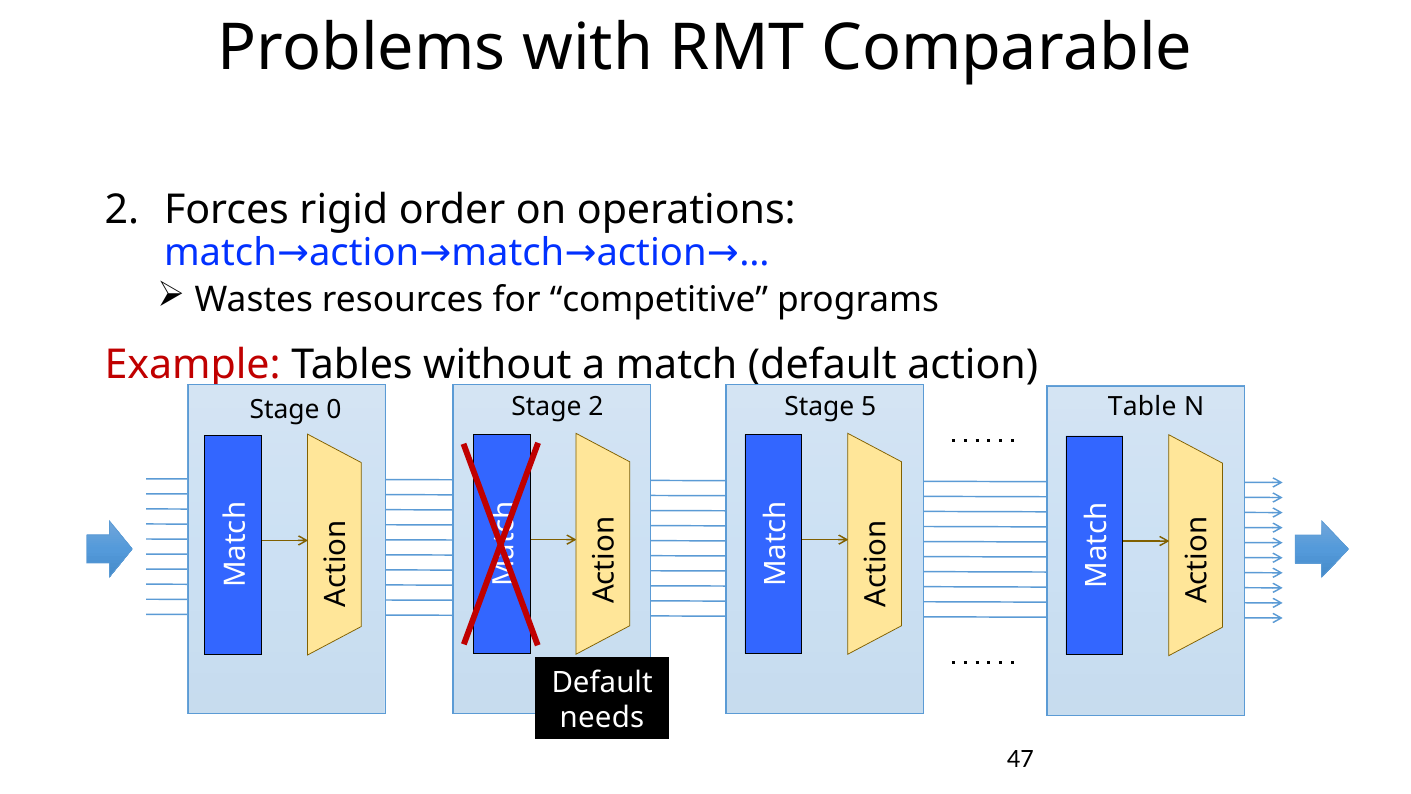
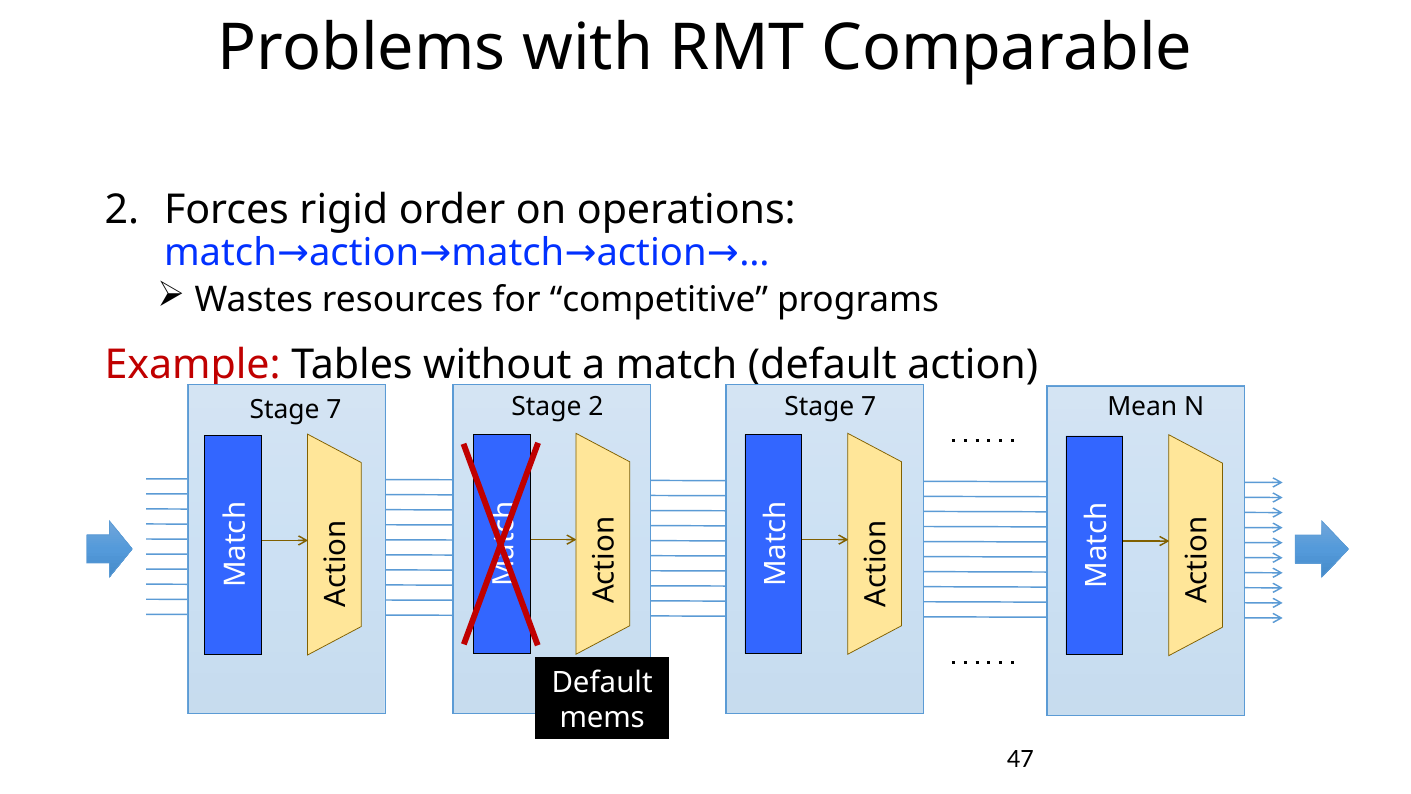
Table: Table -> Mean
0 at (334, 409): 0 -> 7
2 Stage 5: 5 -> 7
needs: needs -> mems
